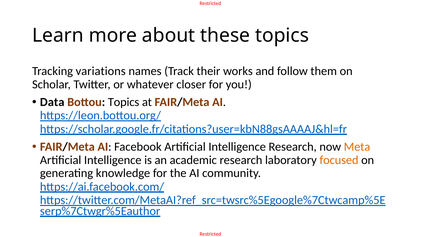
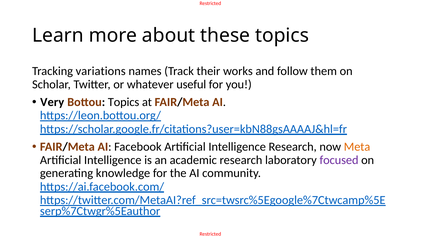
closer: closer -> useful
Data: Data -> Very
focused colour: orange -> purple
